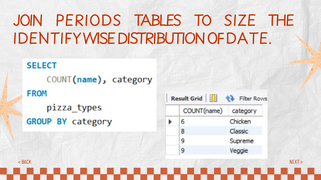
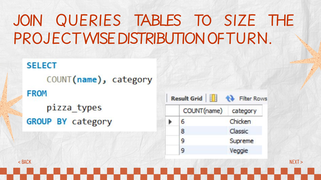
PERIODS: PERIODS -> QUERIES
IDENTIFY: IDENTIFY -> PROJECT
DATE: DATE -> TURN
